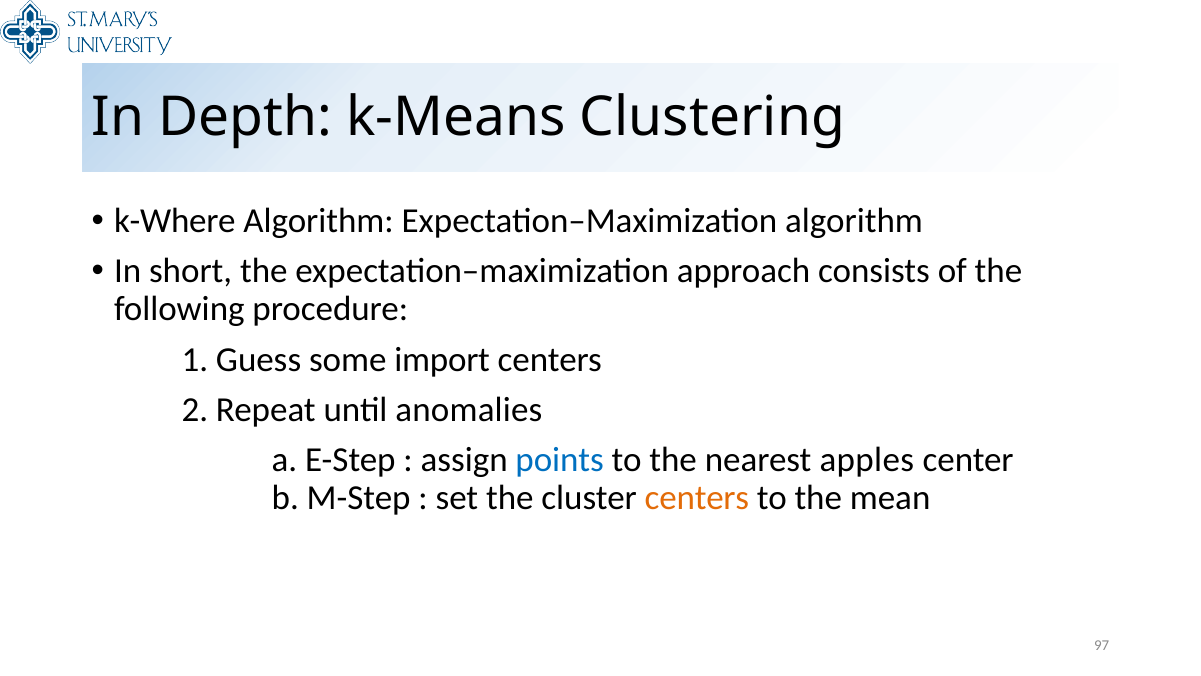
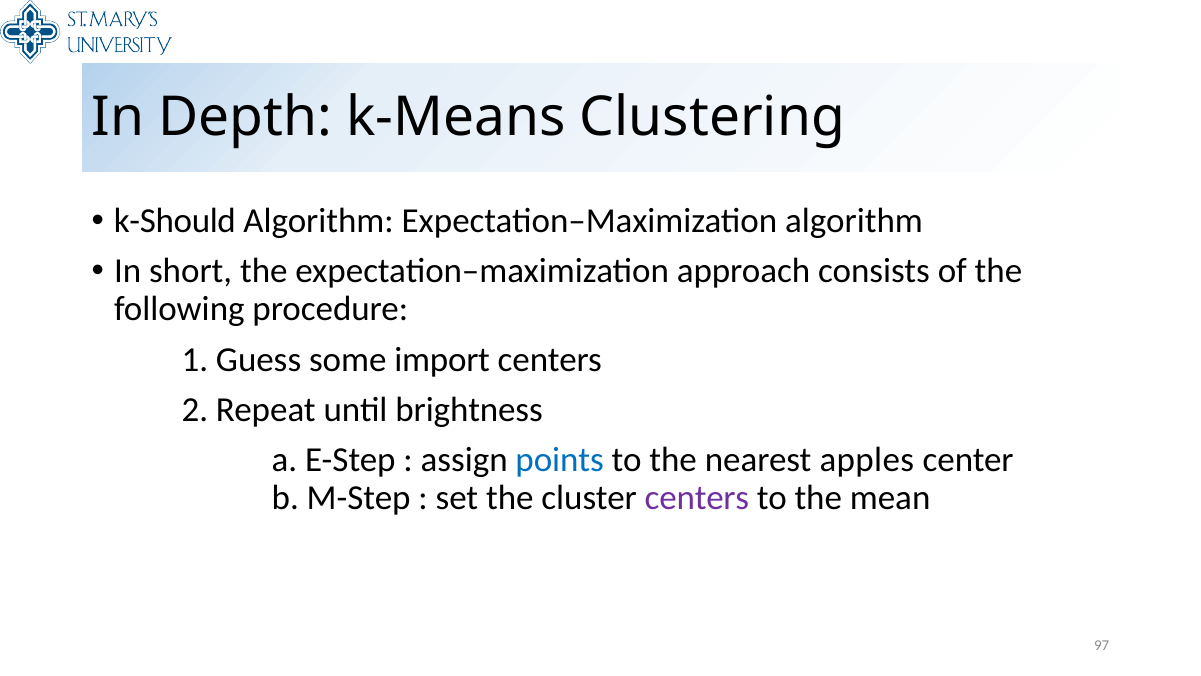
k-Where: k-Where -> k-Should
anomalies: anomalies -> brightness
centers at (697, 498) colour: orange -> purple
